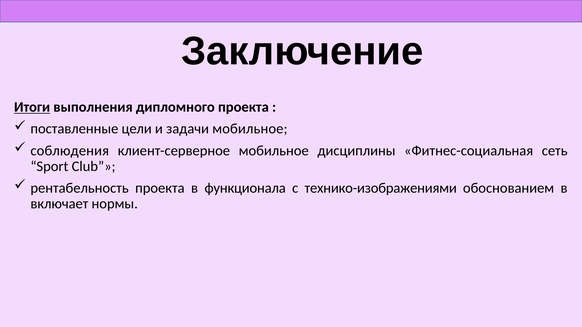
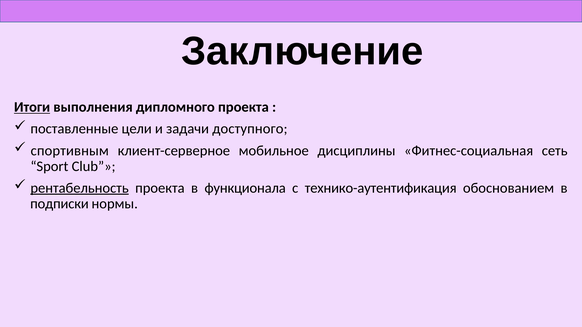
задачи мобильное: мобильное -> доступного
соблюдения: соблюдения -> спортивным
рентабельность underline: none -> present
технико-изображениями: технико-изображениями -> технико-аутентификация
включает: включает -> подписки
